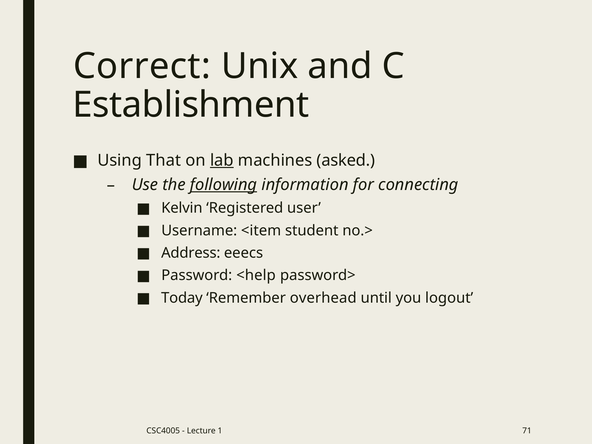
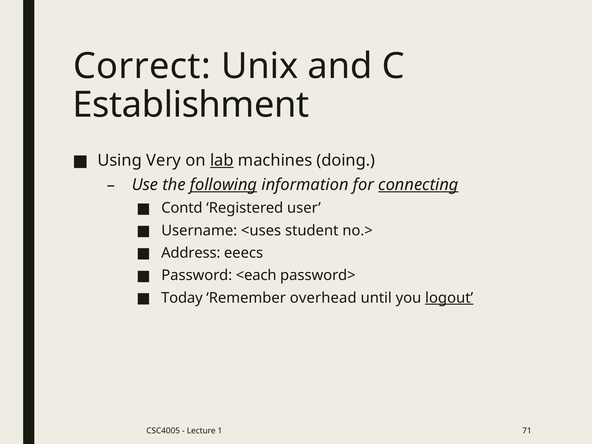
That: That -> Very
asked: asked -> doing
connecting underline: none -> present
Kelvin: Kelvin -> Contd
<item: <item -> <uses
<help: <help -> <each
logout underline: none -> present
